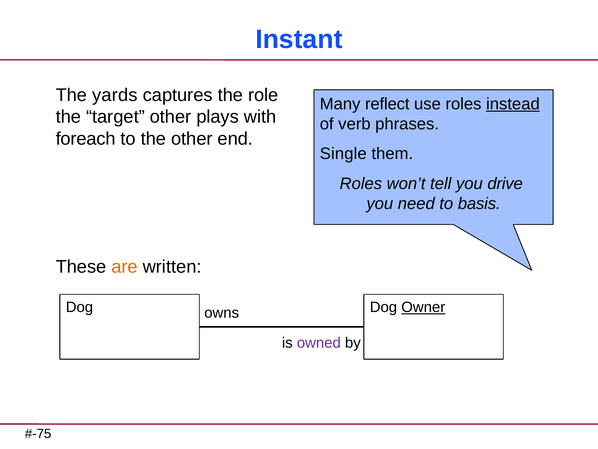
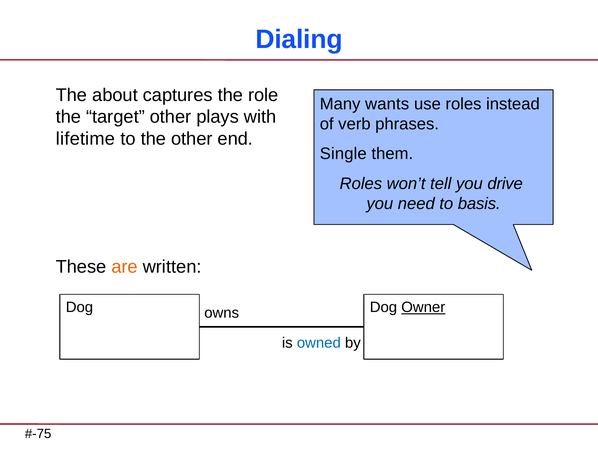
Instant: Instant -> Dialing
yards: yards -> about
reflect: reflect -> wants
instead underline: present -> none
foreach: foreach -> lifetime
owned colour: purple -> blue
